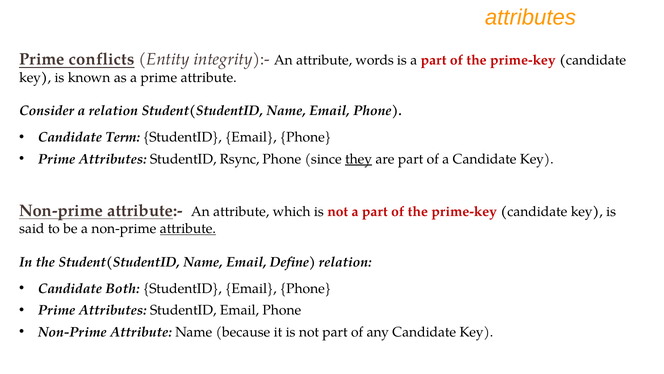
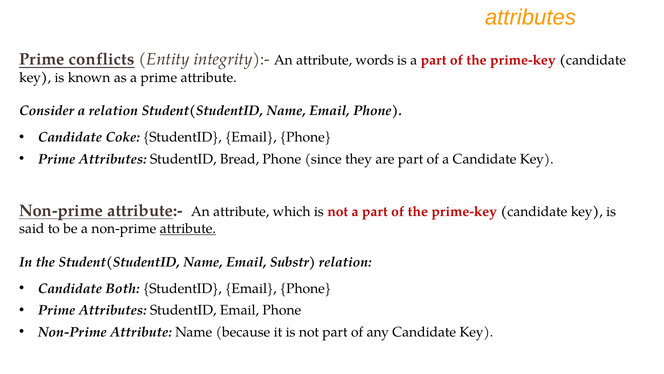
Term: Term -> Coke
Rsync: Rsync -> Bread
they underline: present -> none
Define: Define -> Substr
